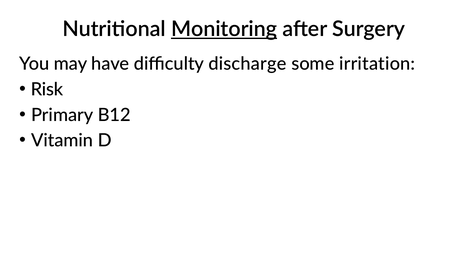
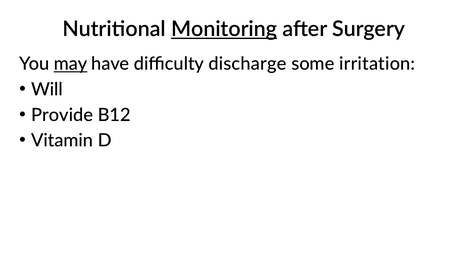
may underline: none -> present
Risk: Risk -> Will
Primary: Primary -> Provide
